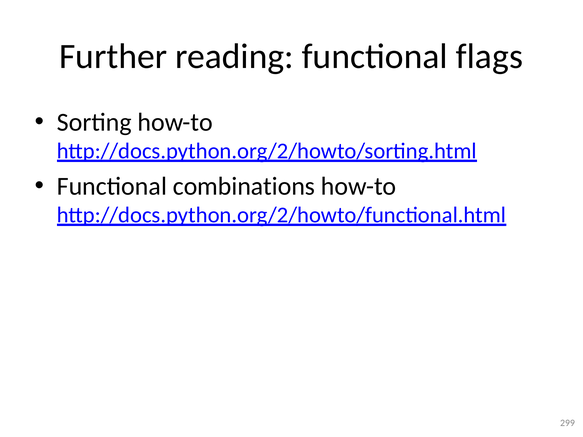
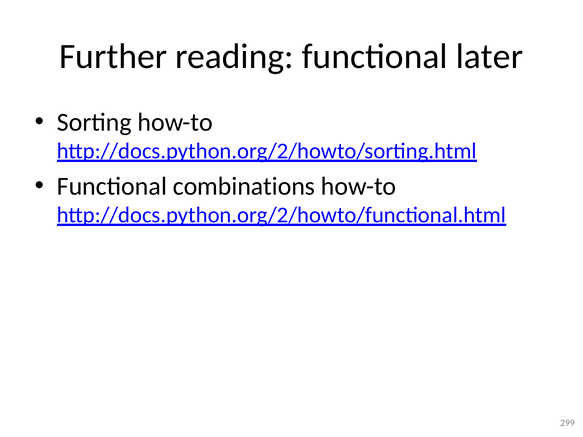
flags: flags -> later
